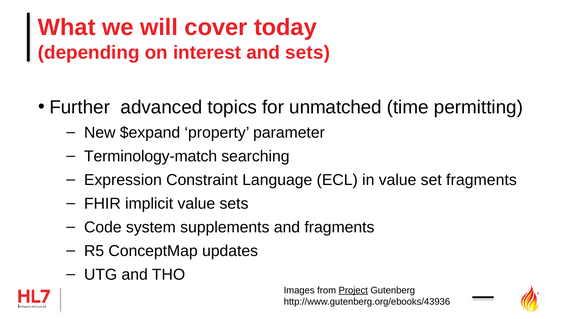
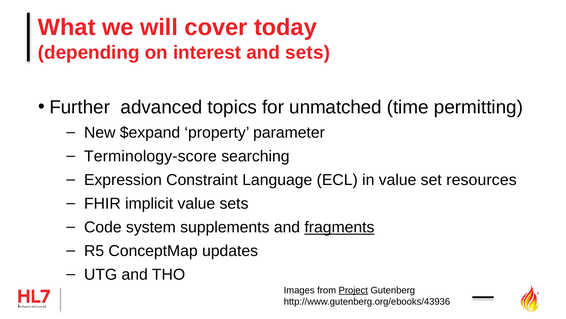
Terminology-match: Terminology-match -> Terminology-score
set fragments: fragments -> resources
fragments at (339, 227) underline: none -> present
